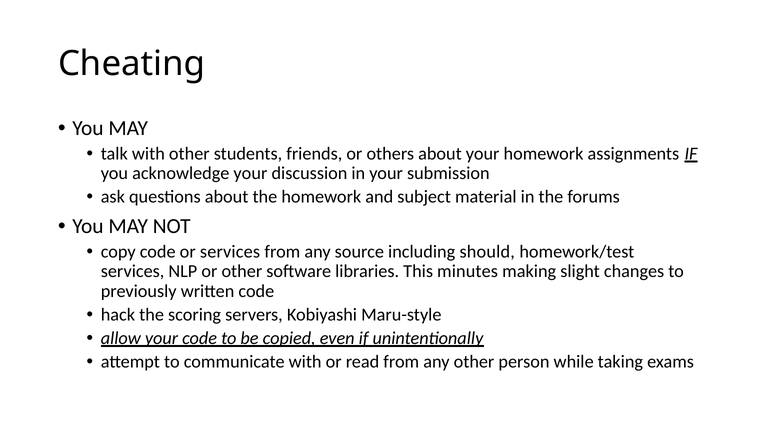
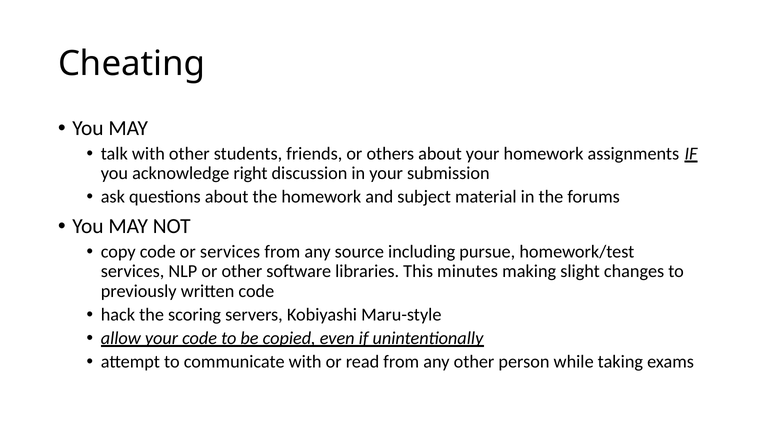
acknowledge your: your -> right
should: should -> pursue
